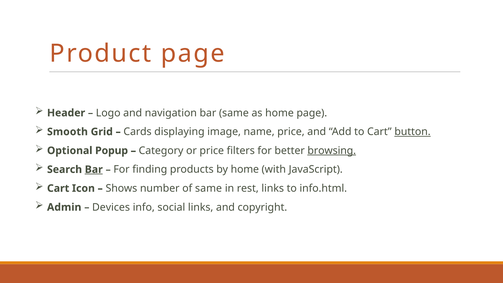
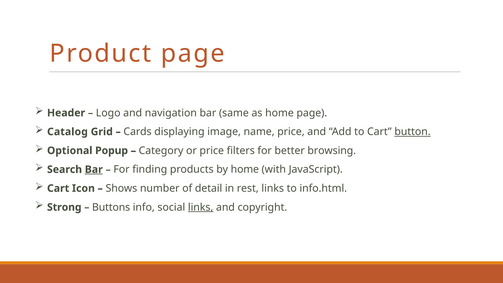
Smooth: Smooth -> Catalog
browsing underline: present -> none
of same: same -> detail
Admin: Admin -> Strong
Devices: Devices -> Buttons
links at (201, 207) underline: none -> present
